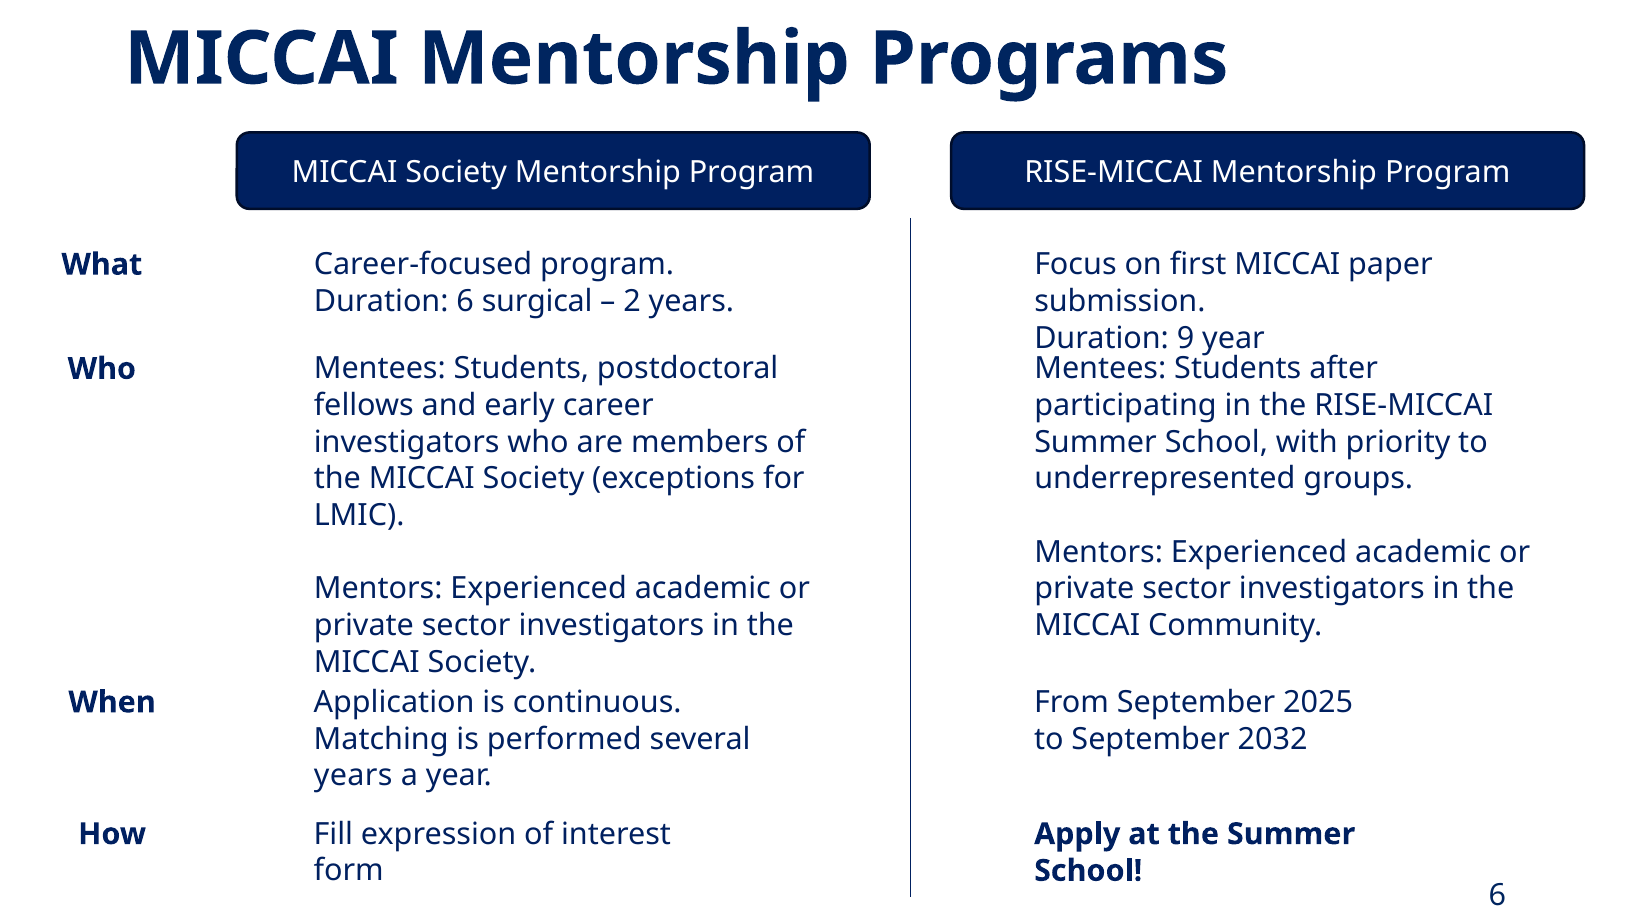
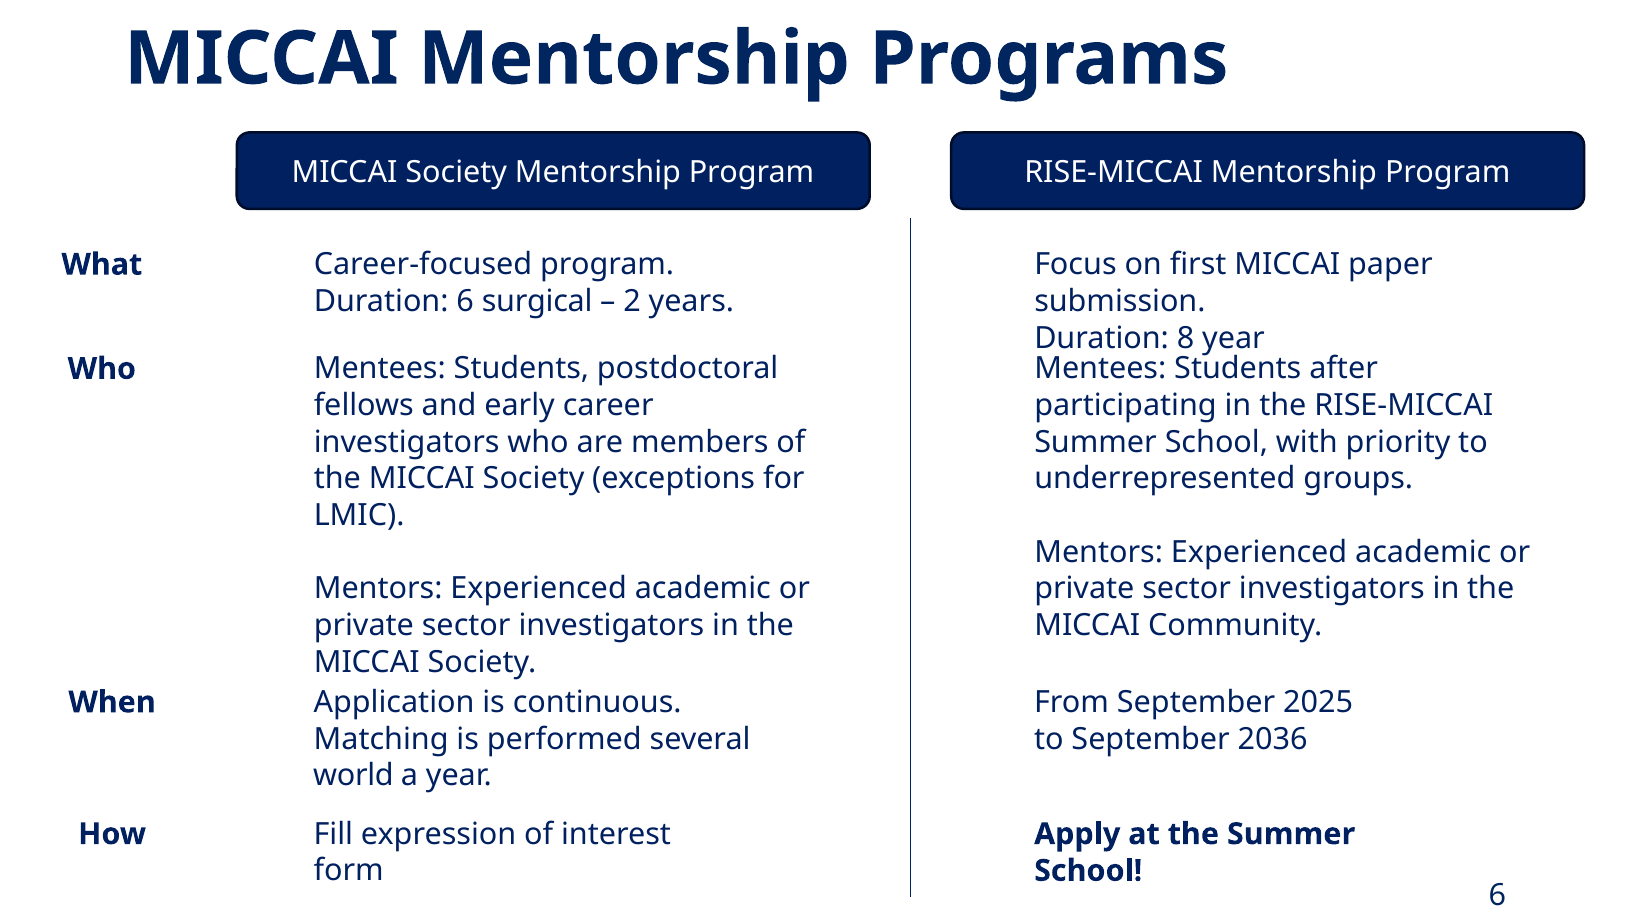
9: 9 -> 8
2032: 2032 -> 2036
years at (353, 776): years -> world
